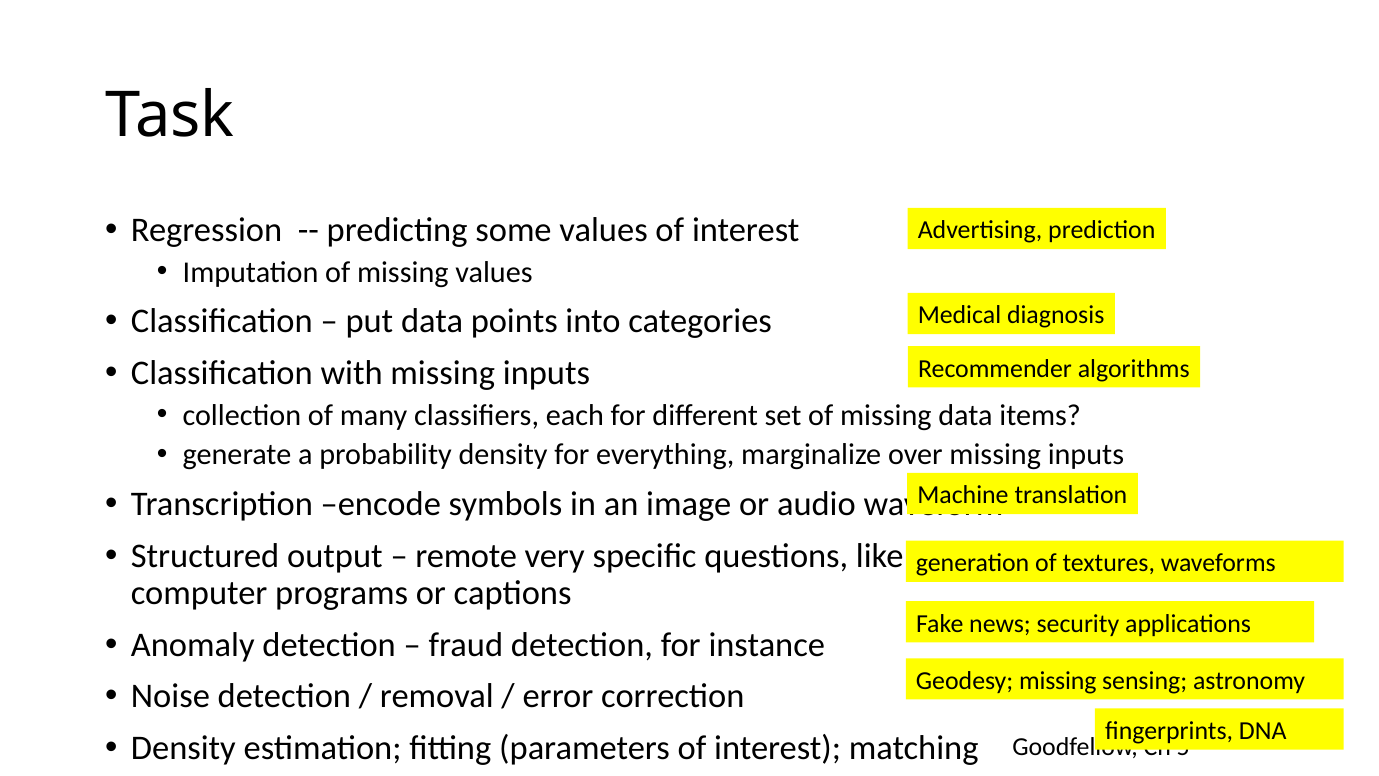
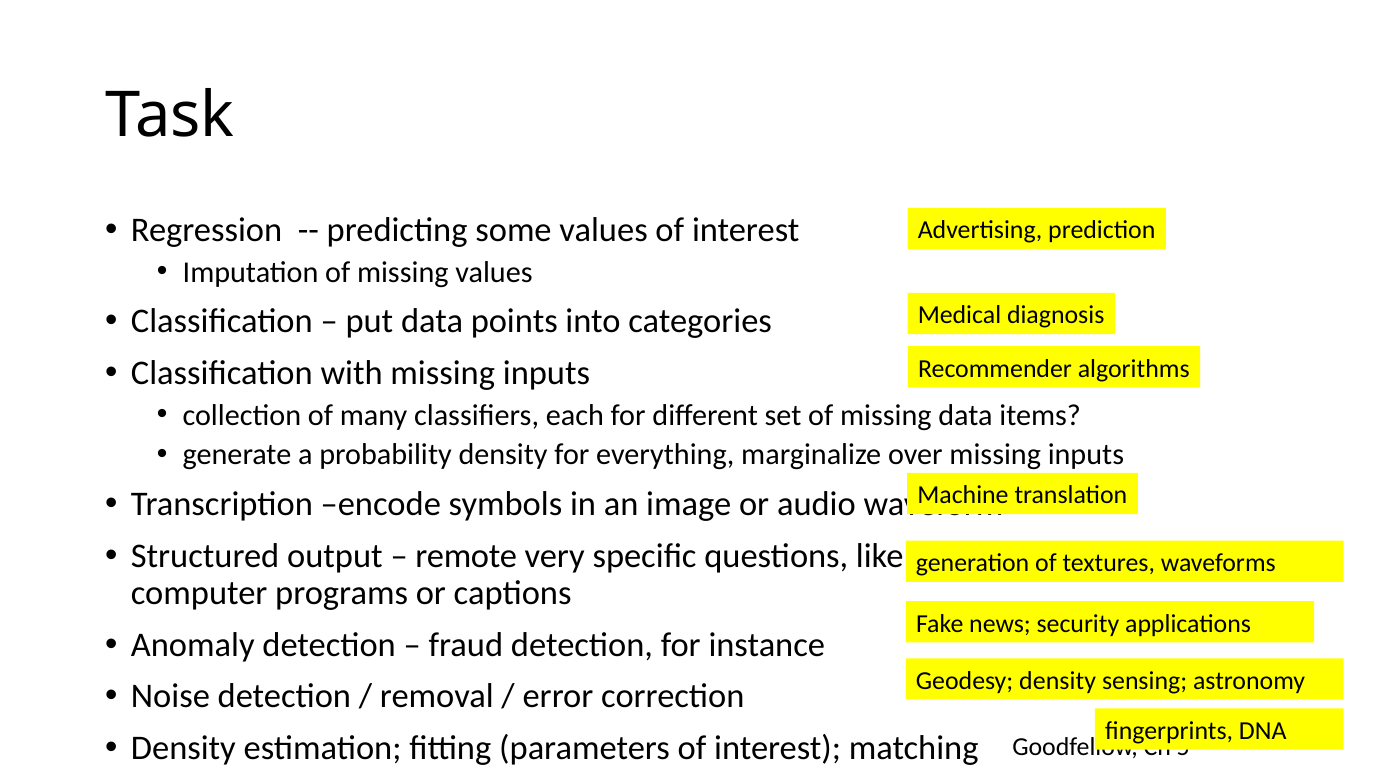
Geodesy missing: missing -> density
